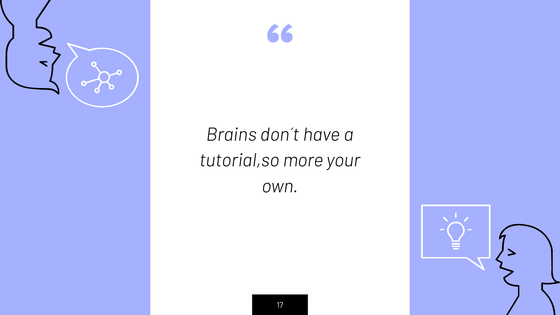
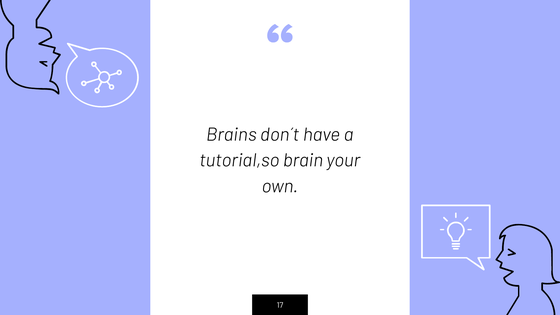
more: more -> brain
